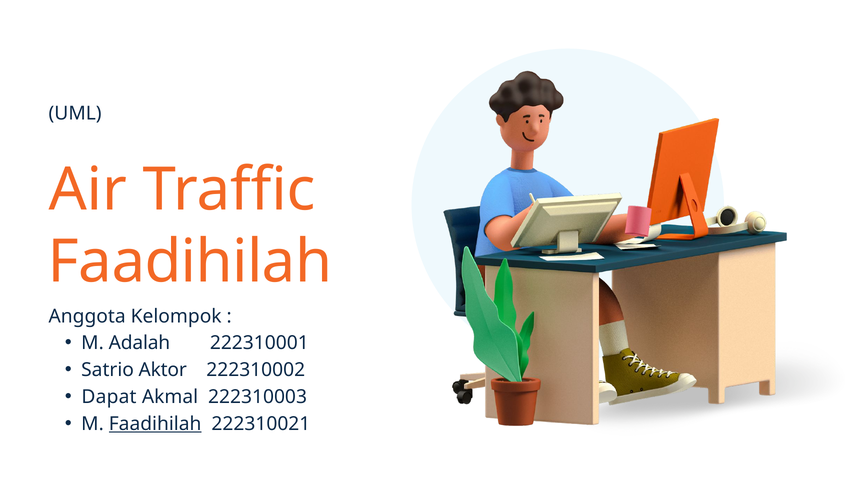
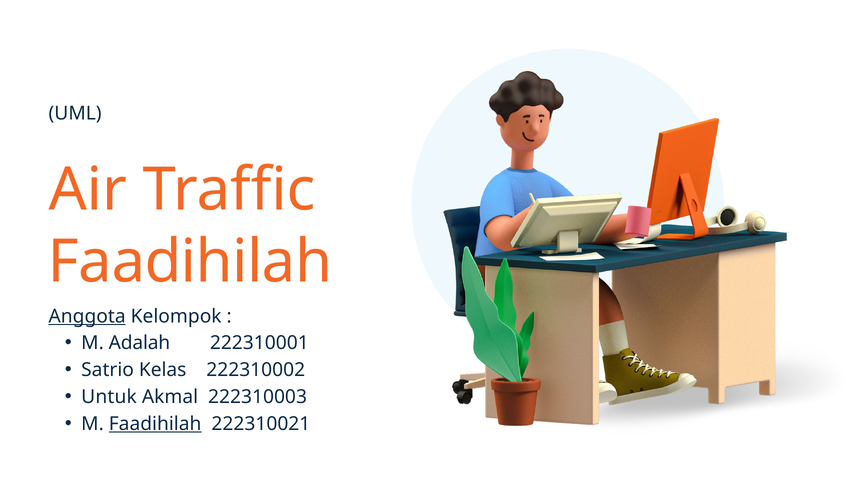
Anggota underline: none -> present
Aktor: Aktor -> Kelas
Dapat: Dapat -> Untuk
